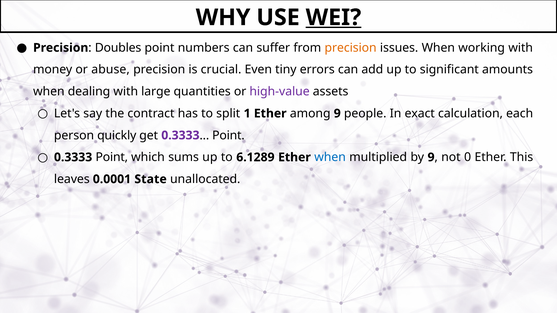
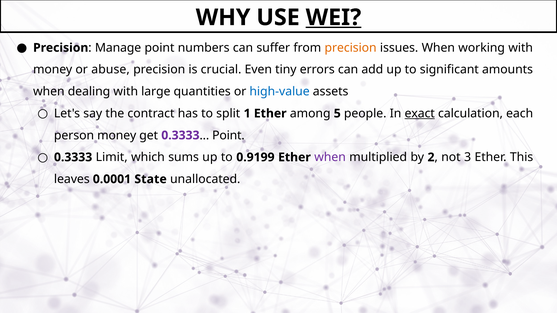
Doubles: Doubles -> Manage
high-value colour: purple -> blue
among 9: 9 -> 5
exact underline: none -> present
person quickly: quickly -> money
0.3333 Point: Point -> Limit
6.1289: 6.1289 -> 0.9199
when at (330, 157) colour: blue -> purple
by 9: 9 -> 2
0: 0 -> 3
